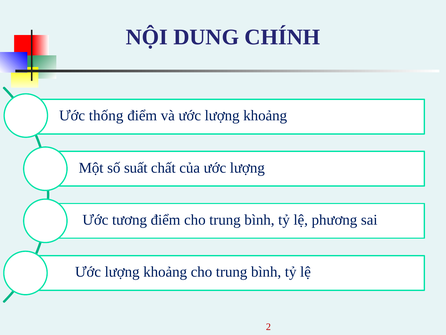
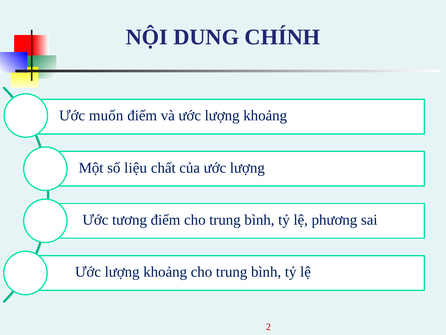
thống: thống -> muốn
suất: suất -> liệu
